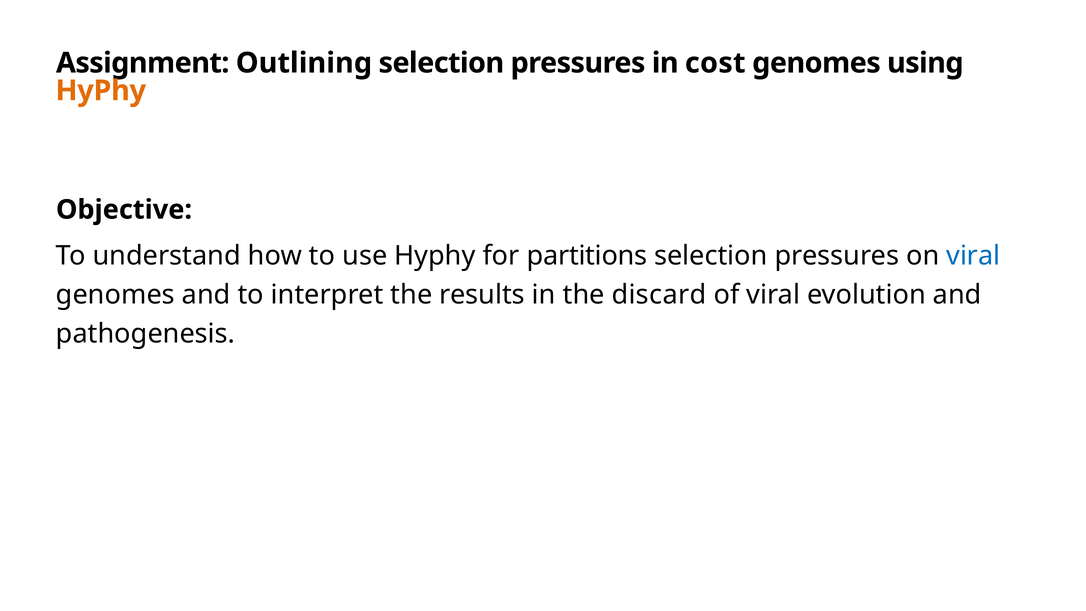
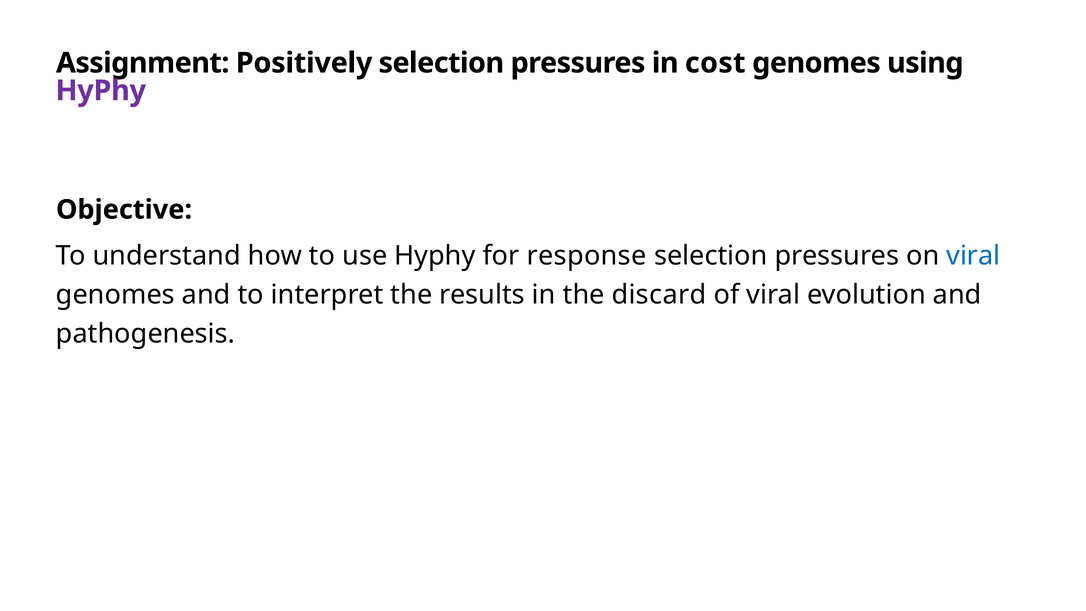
Outlining: Outlining -> Positively
HyPhy at (101, 91) colour: orange -> purple
partitions: partitions -> response
